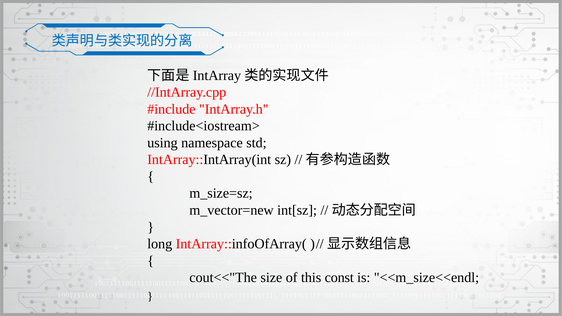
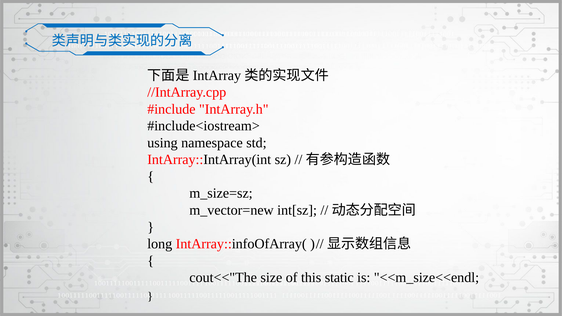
const: const -> static
